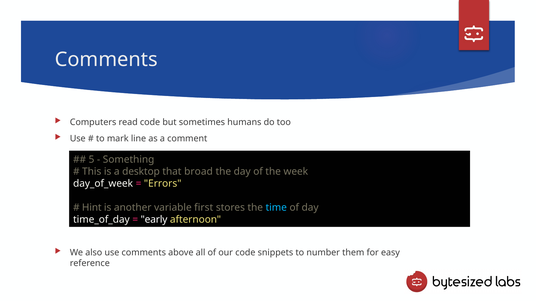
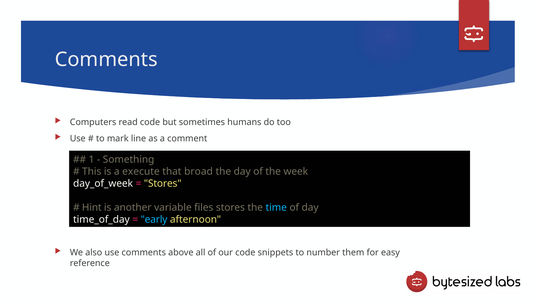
5: 5 -> 1
desktop: desktop -> execute
Errors at (163, 184): Errors -> Stores
first: first -> files
early colour: white -> light blue
